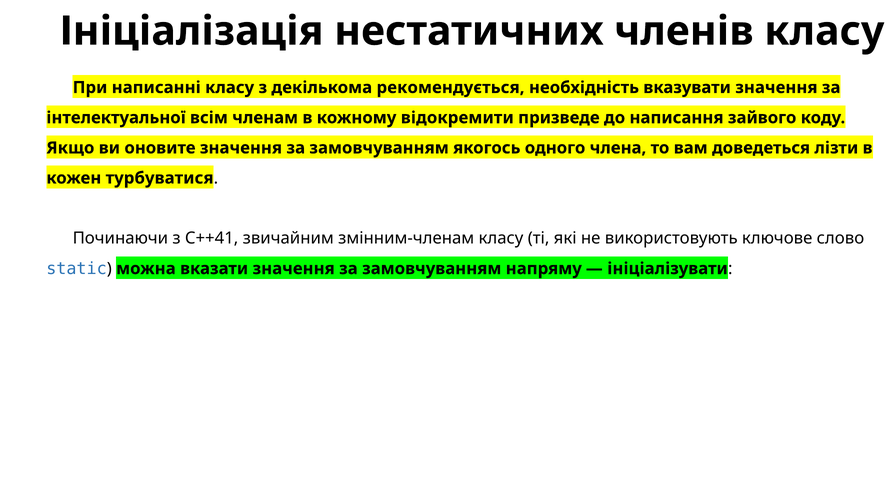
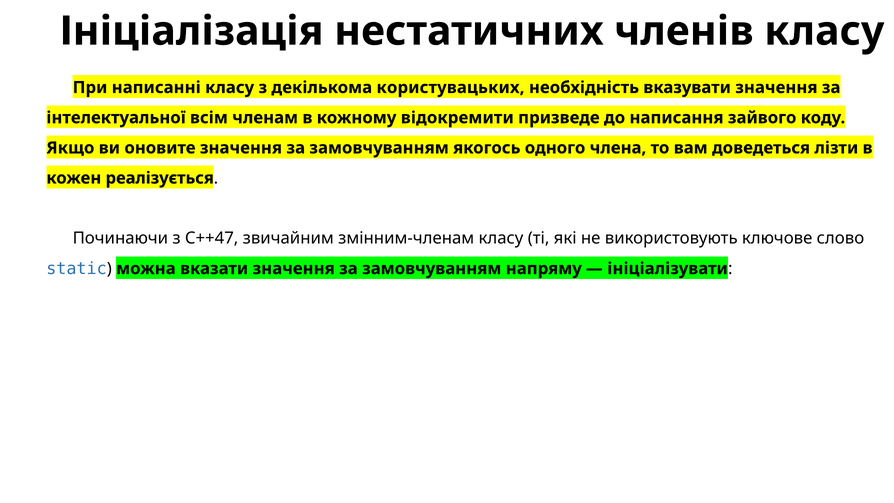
рекомендується: рекомендується -> користувацьких
турбуватися: турбуватися -> реалізується
C++41: C++41 -> C++47
